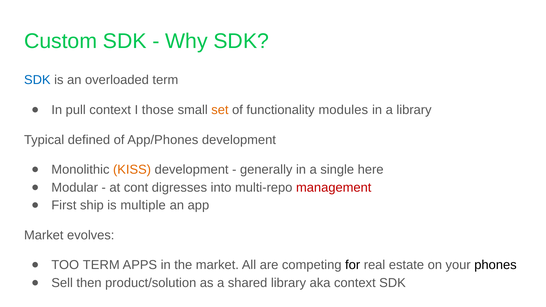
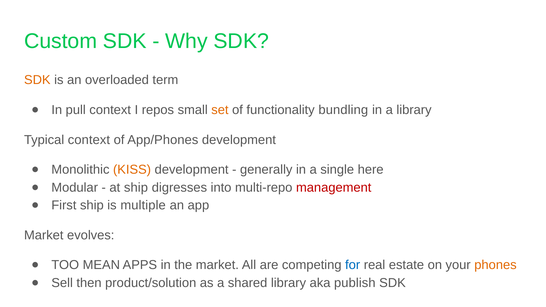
SDK at (37, 80) colour: blue -> orange
those: those -> repos
modules: modules -> bundling
Typical defined: defined -> context
at cont: cont -> ship
TOO TERM: TERM -> MEAN
for colour: black -> blue
phones colour: black -> orange
aka context: context -> publish
